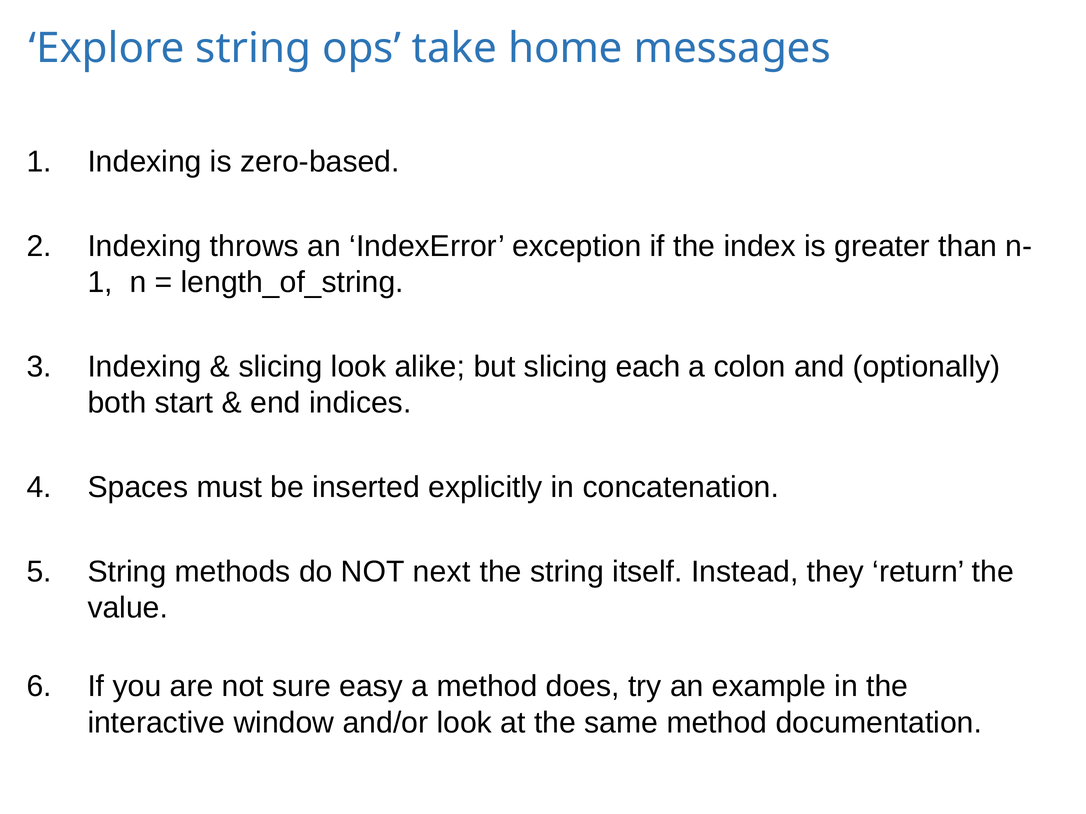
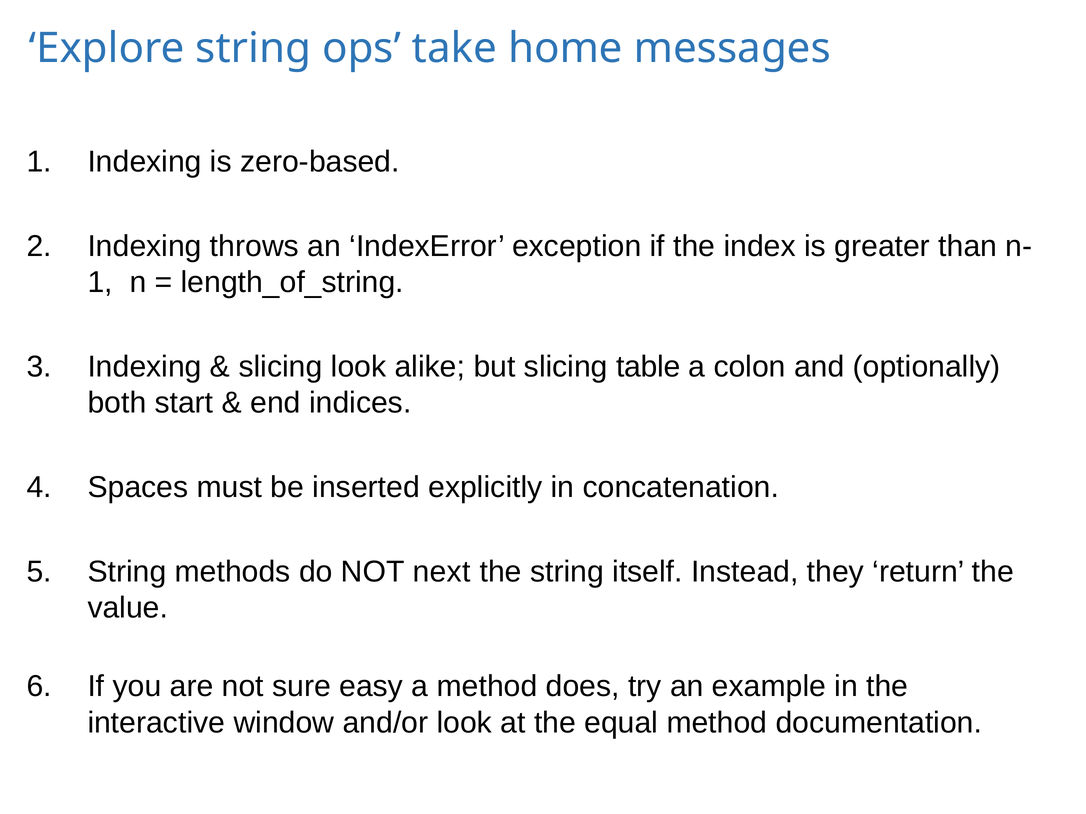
each: each -> table
same: same -> equal
